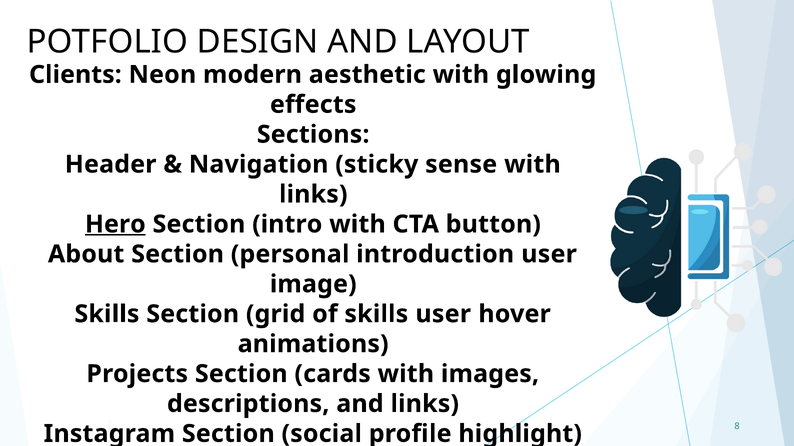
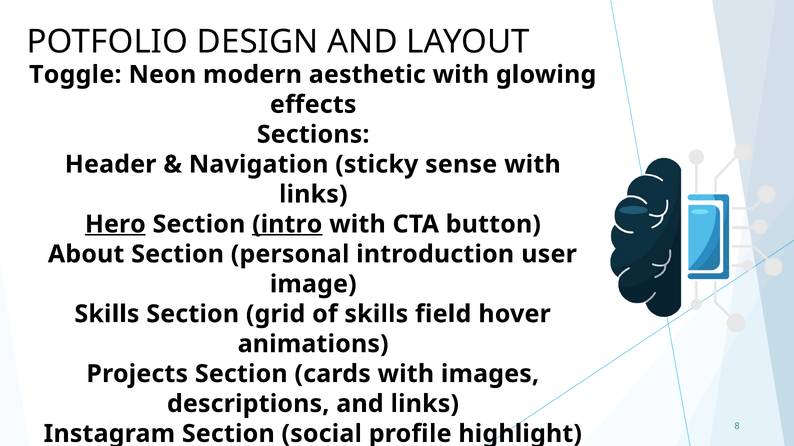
Clients: Clients -> Toggle
intro underline: none -> present
skills user: user -> field
